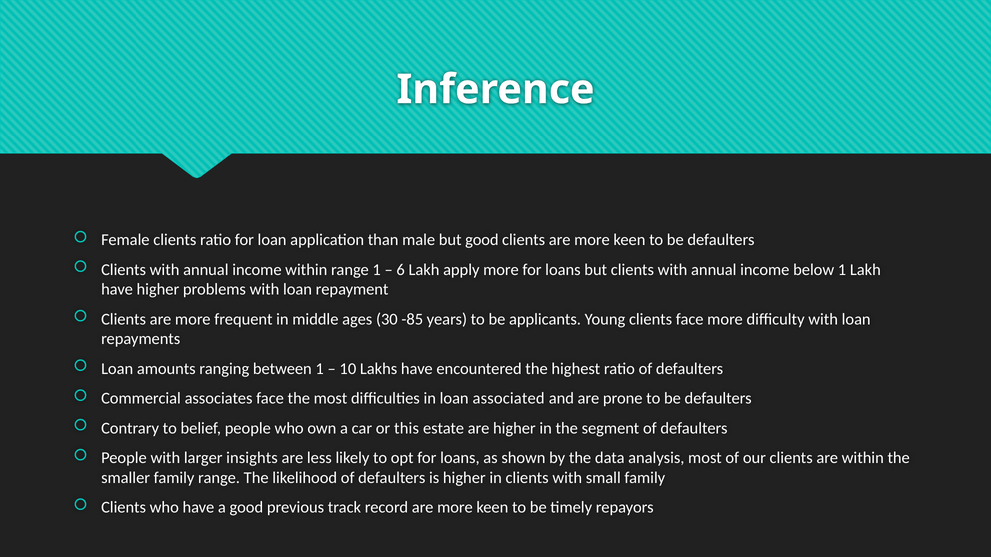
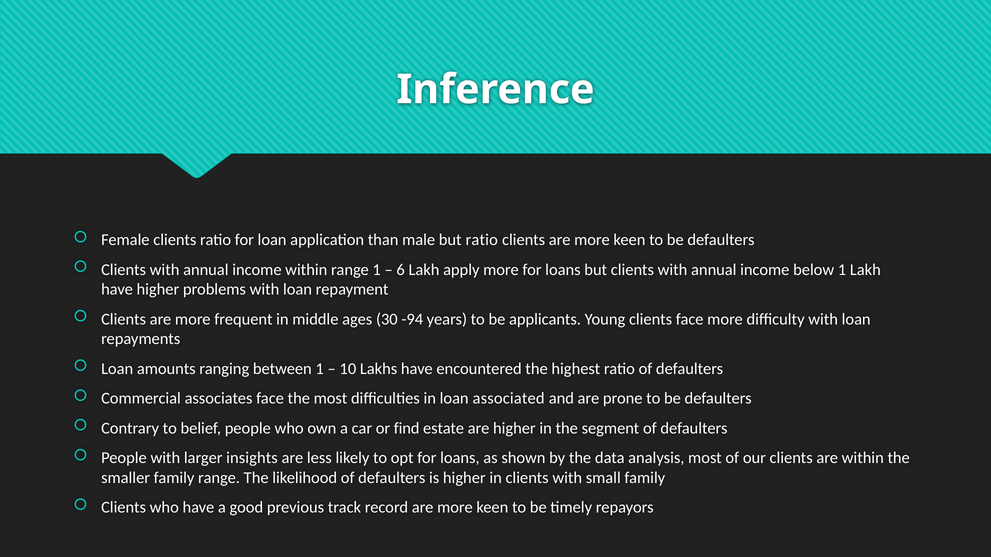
but good: good -> ratio
-85: -85 -> -94
this: this -> find
